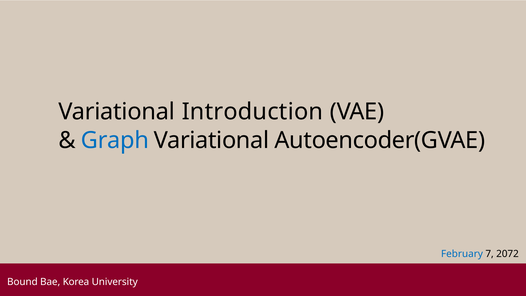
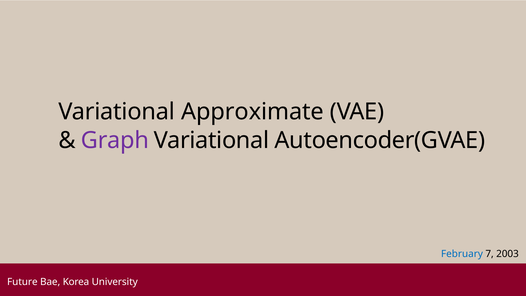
Introduction: Introduction -> Approximate
Graph colour: blue -> purple
2072: 2072 -> 2003
Bound: Bound -> Future
